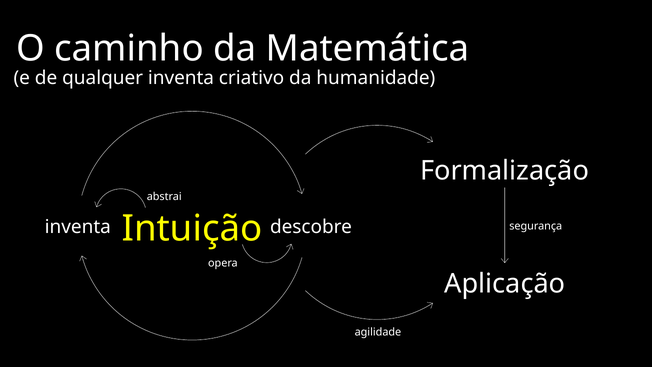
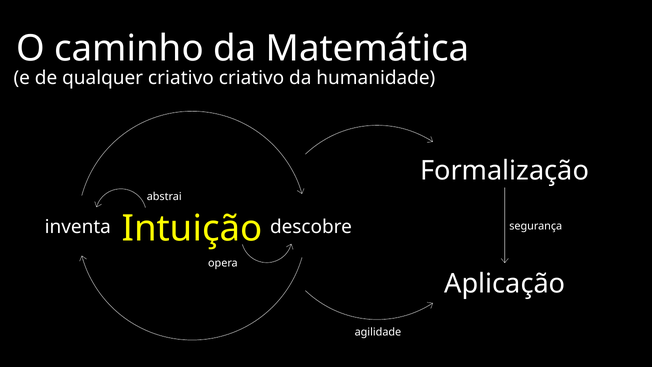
qualquer inventa: inventa -> criativo
